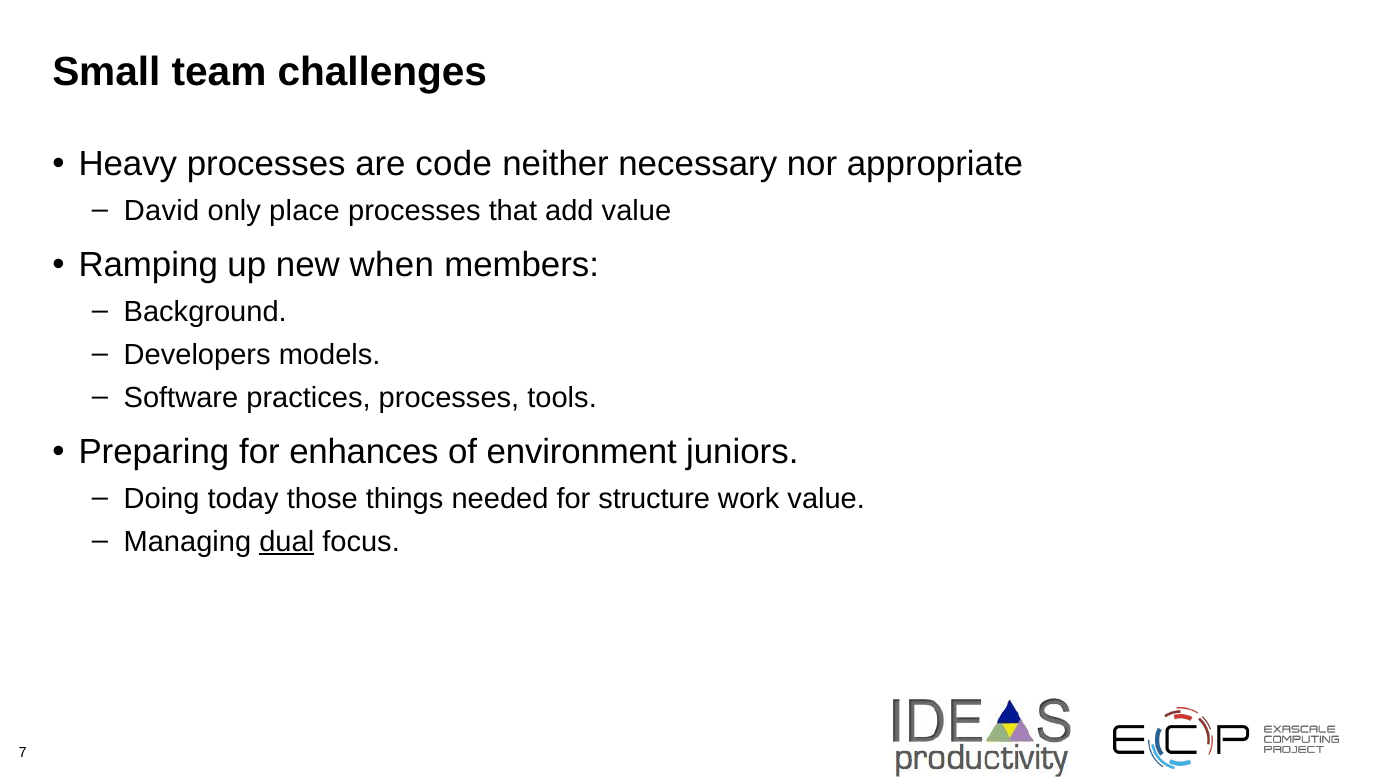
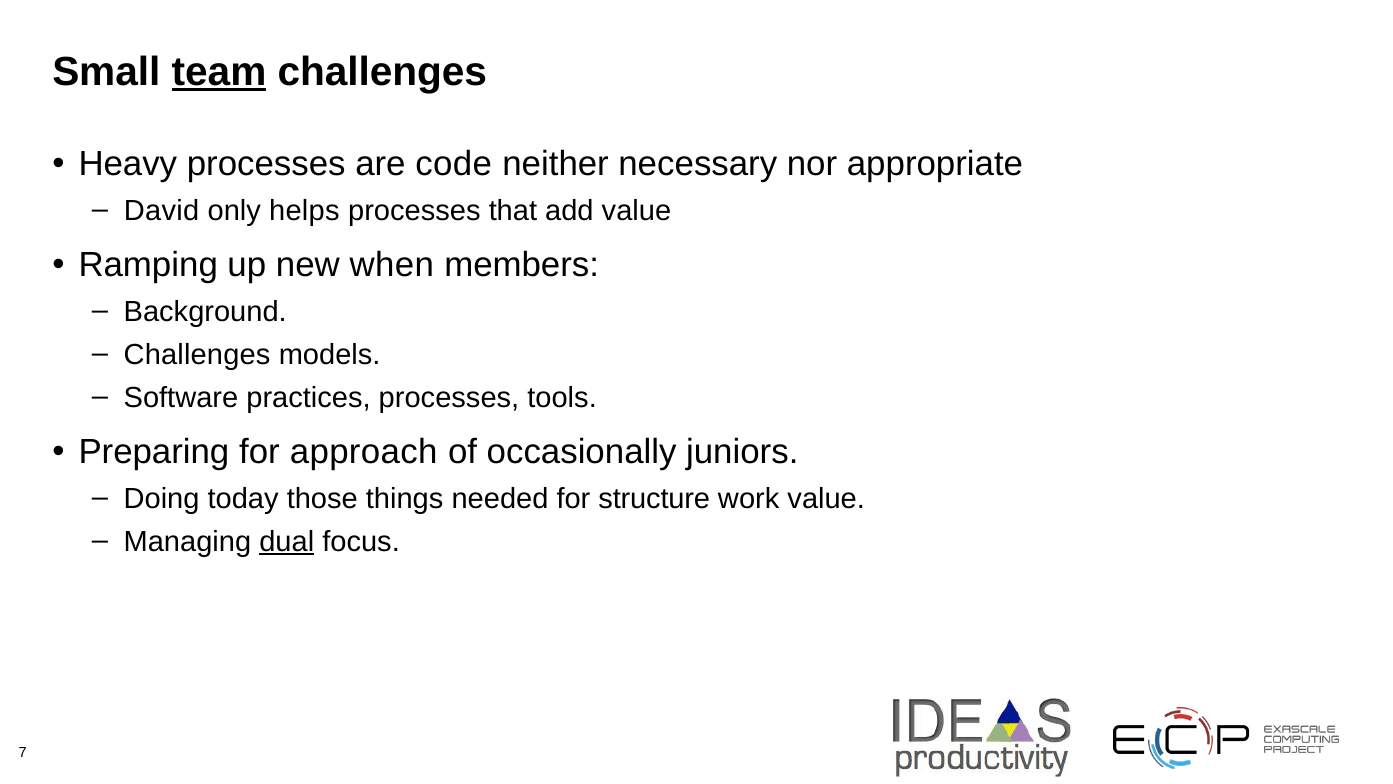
team underline: none -> present
place: place -> helps
Developers at (197, 354): Developers -> Challenges
enhances: enhances -> approach
environment: environment -> occasionally
